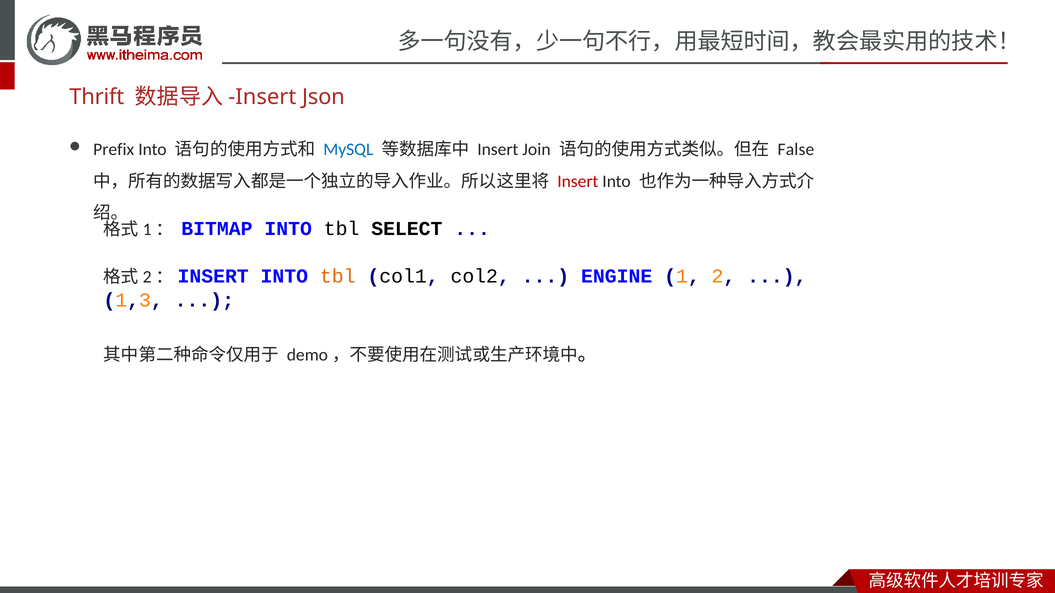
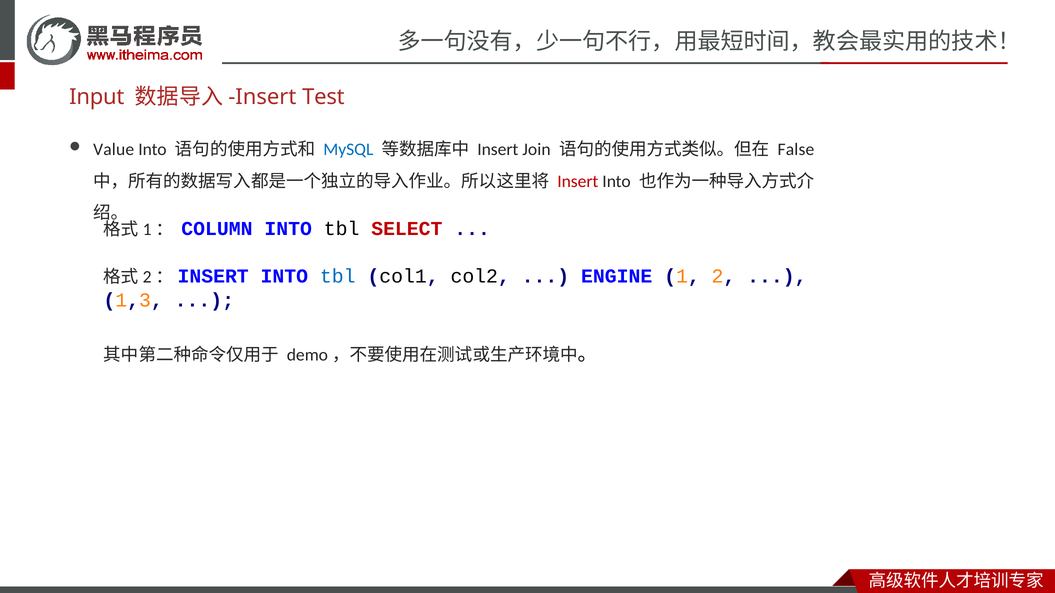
Thrift: Thrift -> Input
Json: Json -> Test
Prefix: Prefix -> Value
BITMAP: BITMAP -> COLUMN
SELECT colour: black -> red
tbl at (338, 277) colour: orange -> blue
